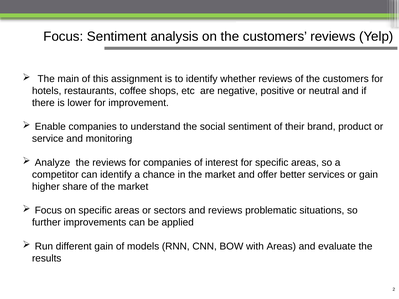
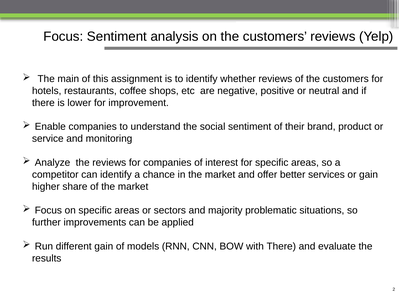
and reviews: reviews -> majority
with Areas: Areas -> There
